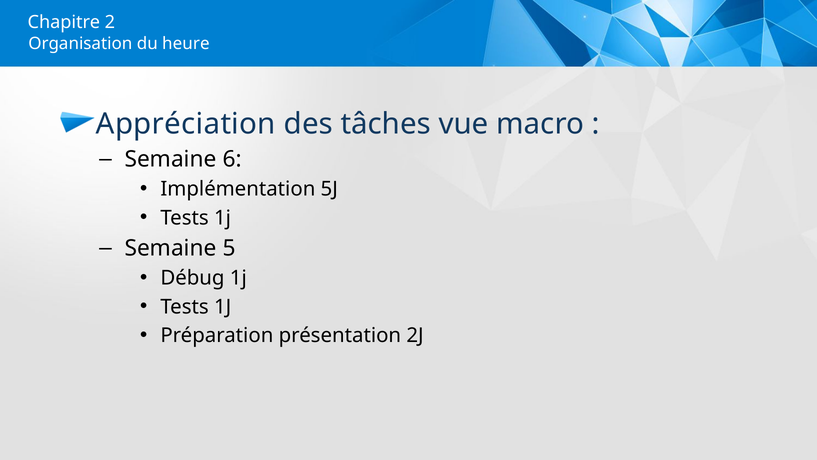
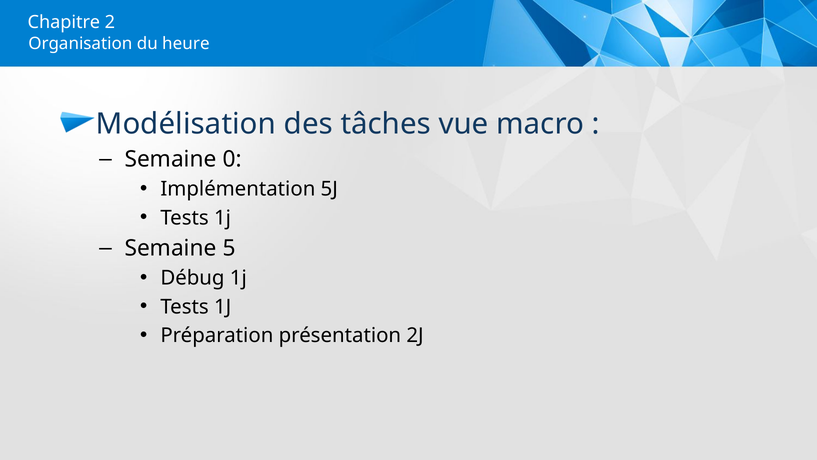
Appréciation: Appréciation -> Modélisation
6: 6 -> 0
